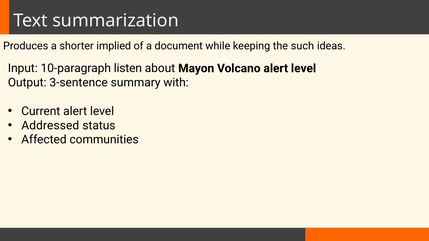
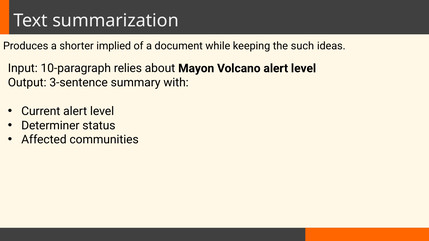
listen: listen -> relies
Addressed: Addressed -> Determiner
